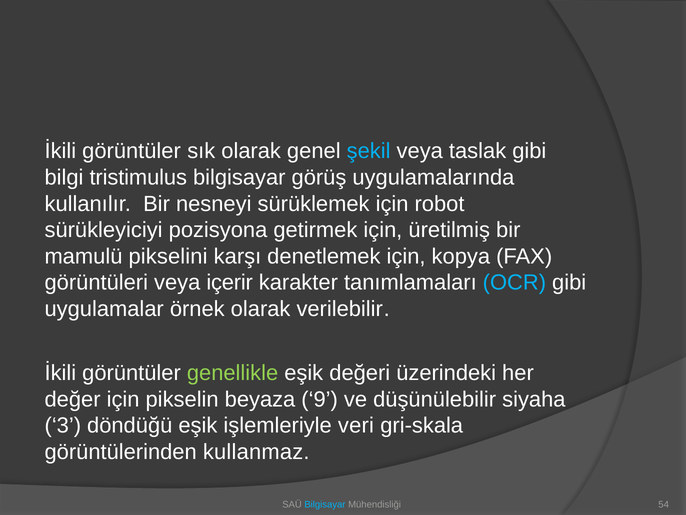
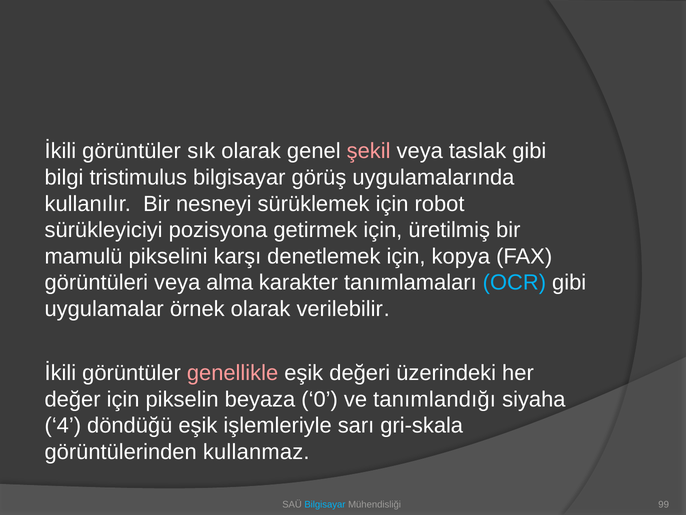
şekil colour: light blue -> pink
içerir: içerir -> alma
genellikle colour: light green -> pink
9: 9 -> 0
düşünülebilir: düşünülebilir -> tanımlandığı
3: 3 -> 4
veri: veri -> sarı
54: 54 -> 99
